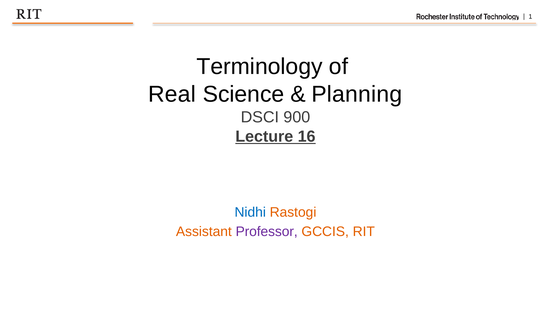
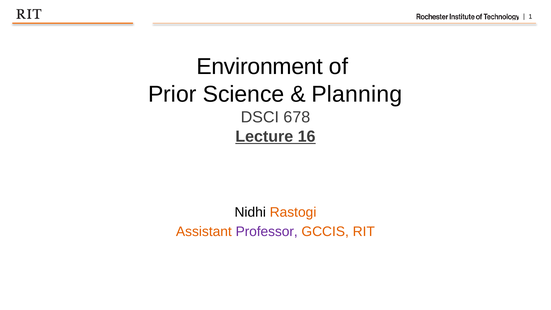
Terminology: Terminology -> Environment
Real: Real -> Prior
900: 900 -> 678
Nidhi colour: blue -> black
